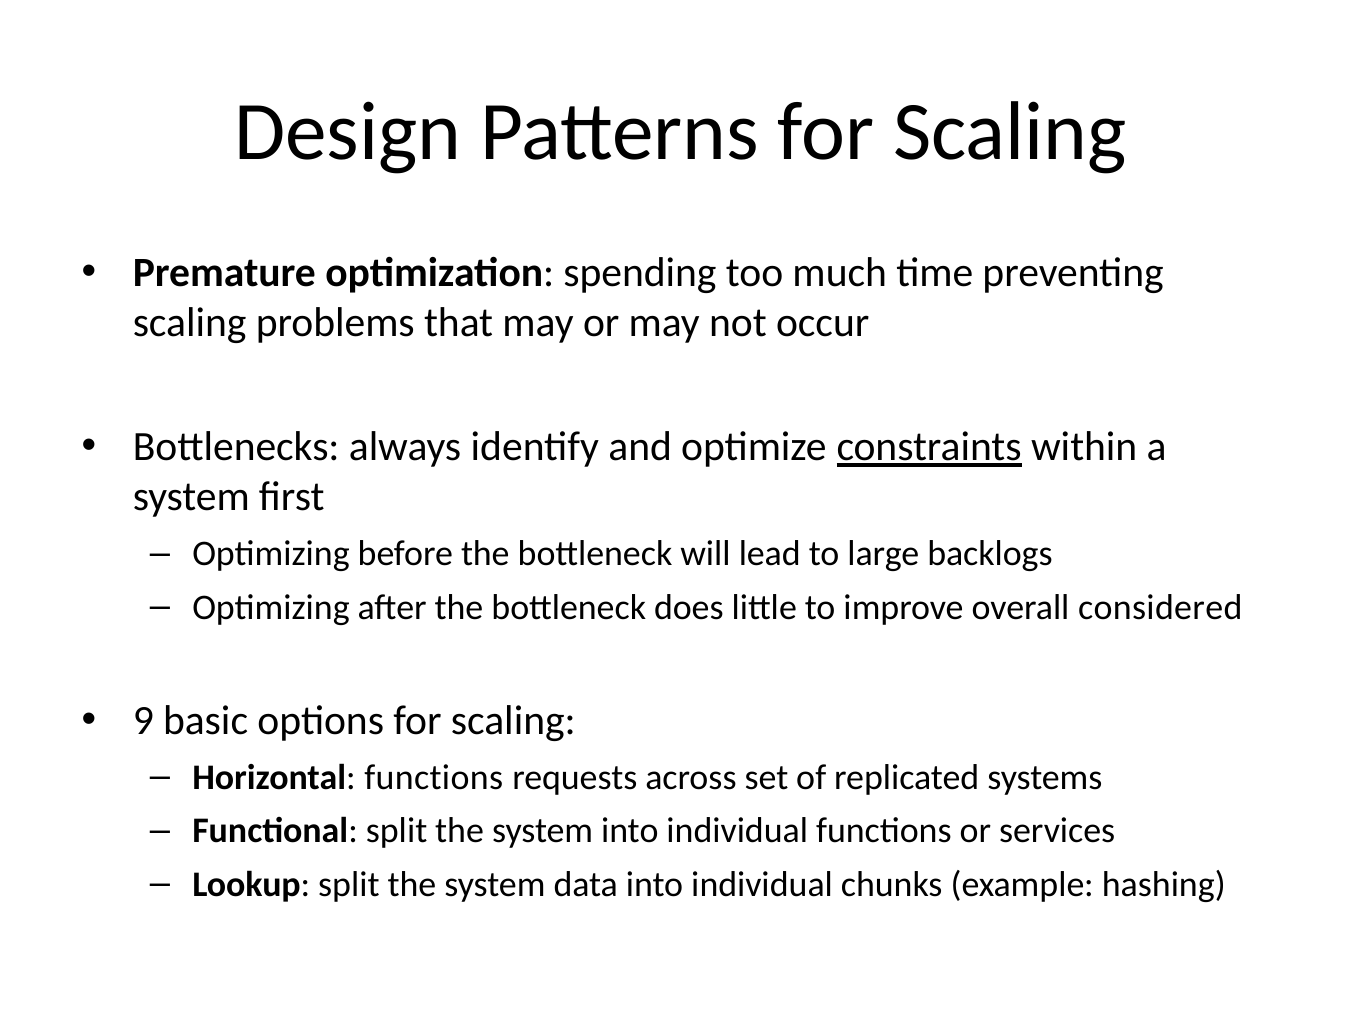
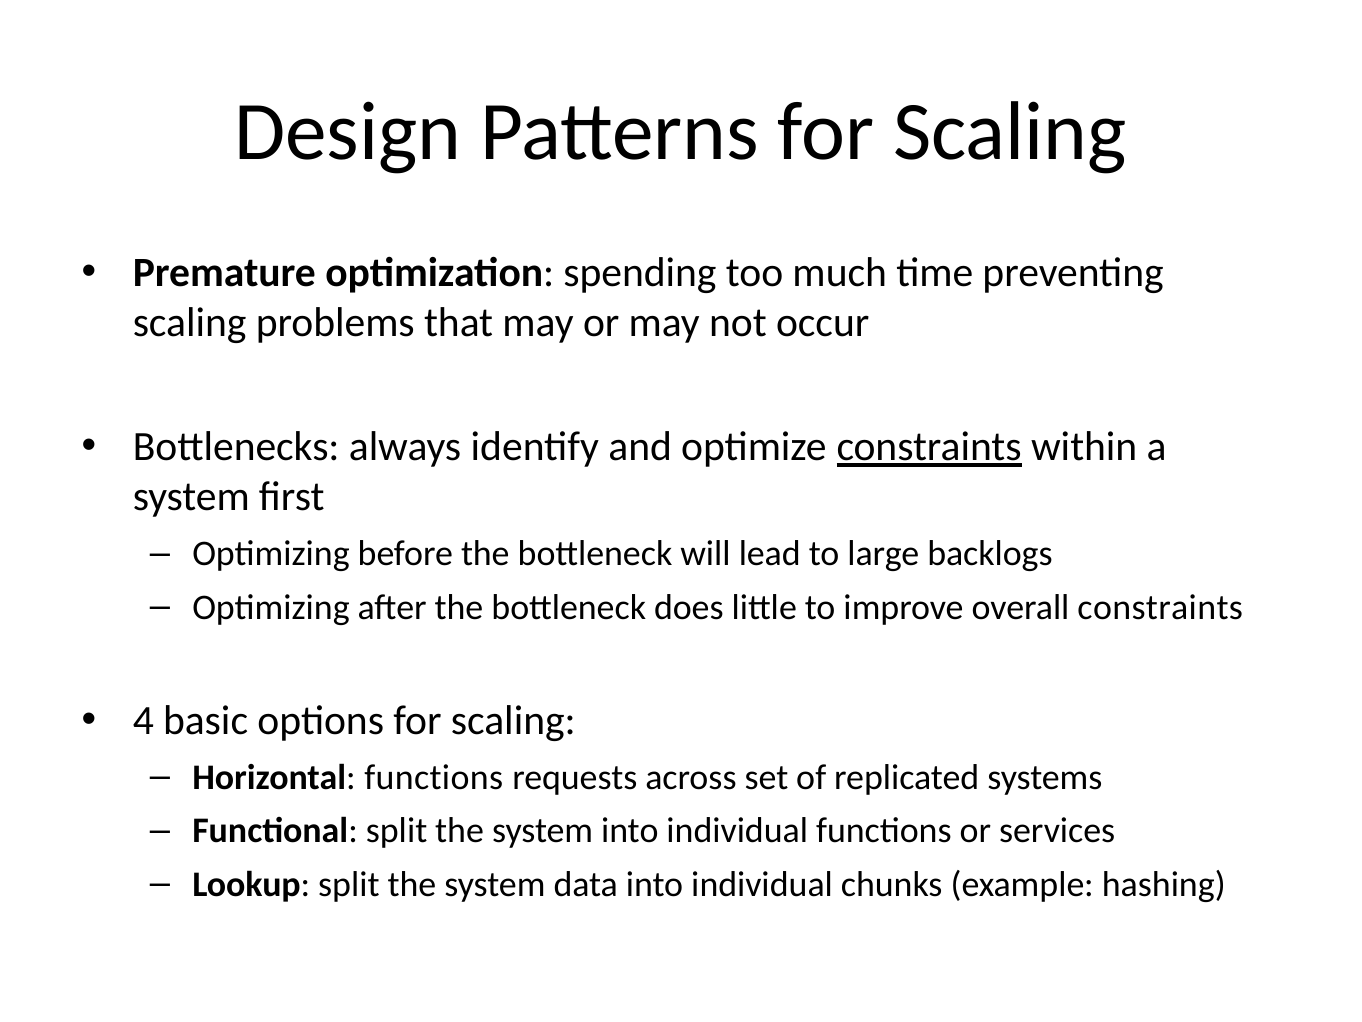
overall considered: considered -> constraints
9: 9 -> 4
